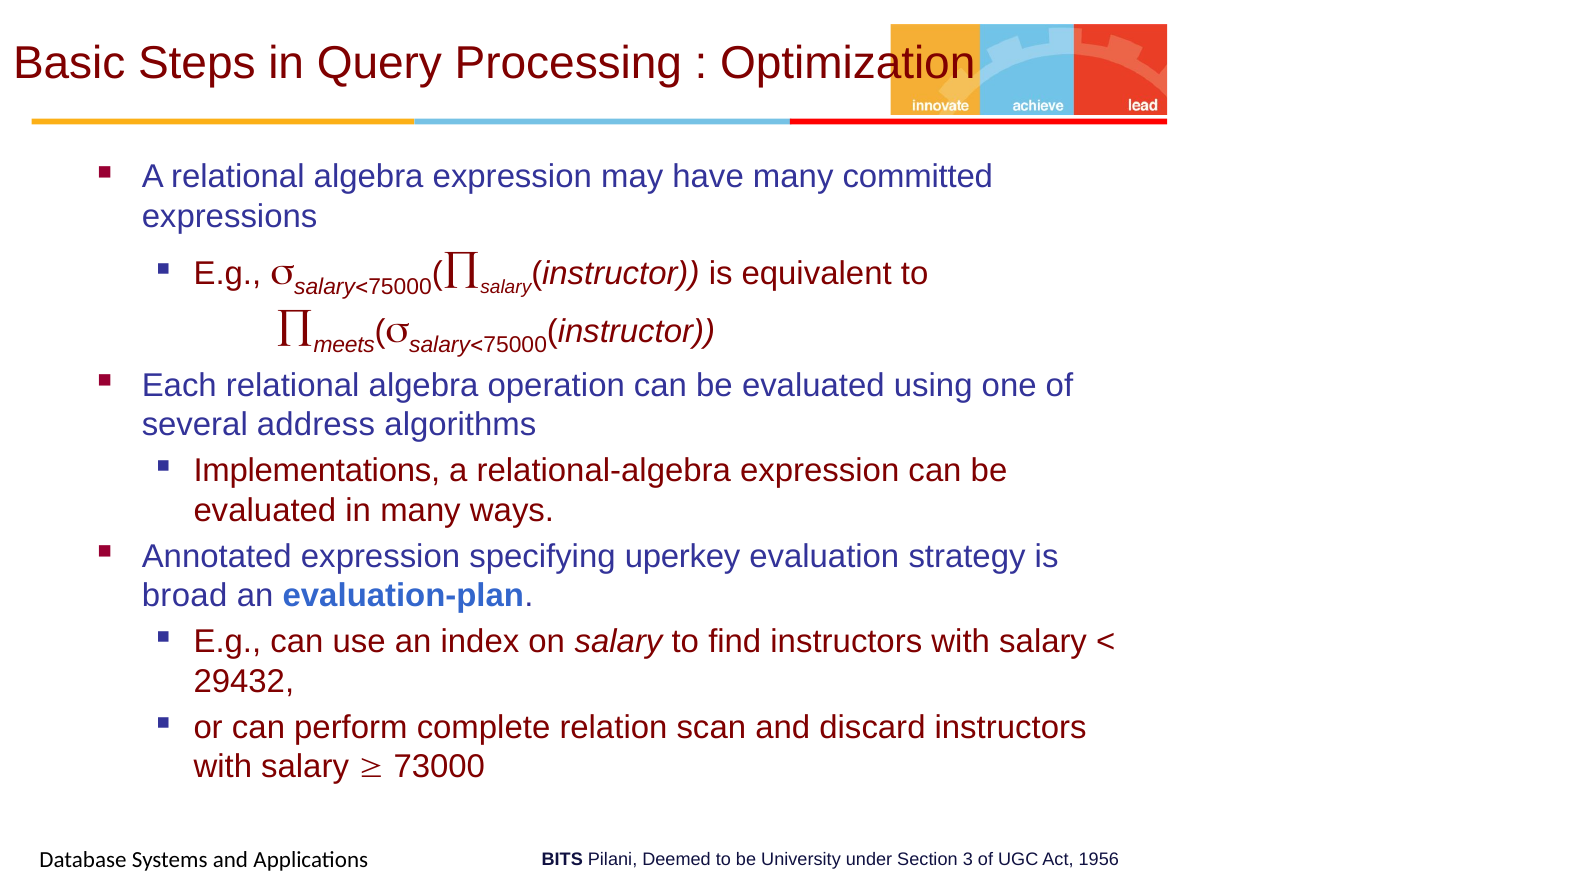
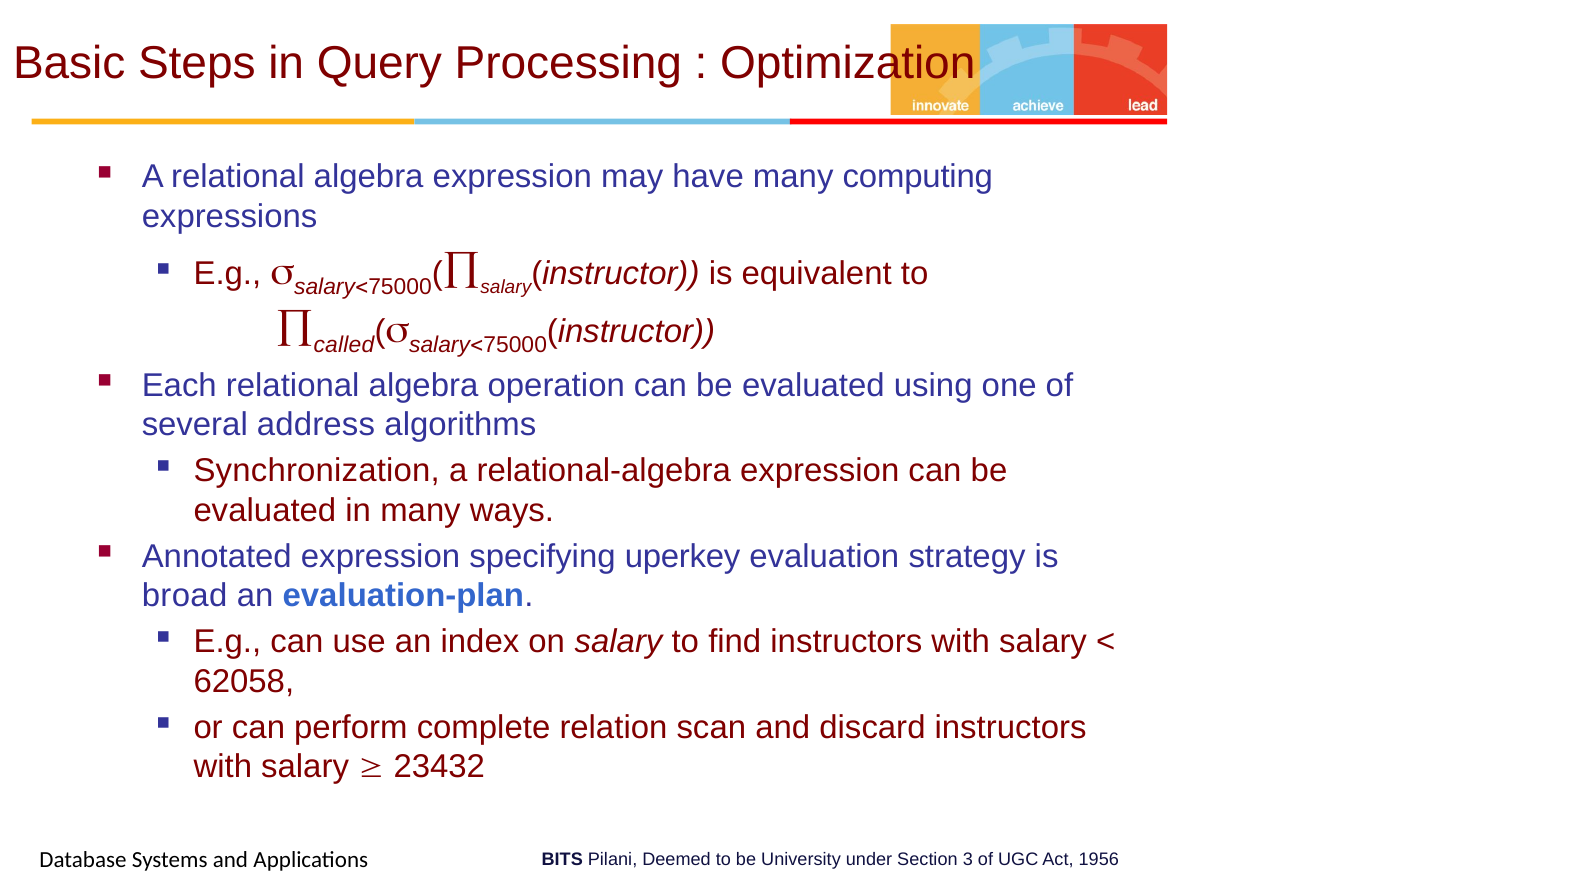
committed: committed -> computing
meets: meets -> called
Implementations: Implementations -> Synchronization
29432: 29432 -> 62058
73000: 73000 -> 23432
